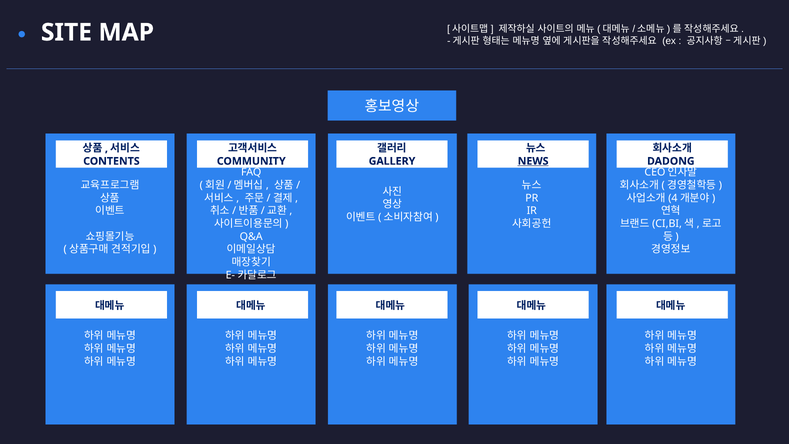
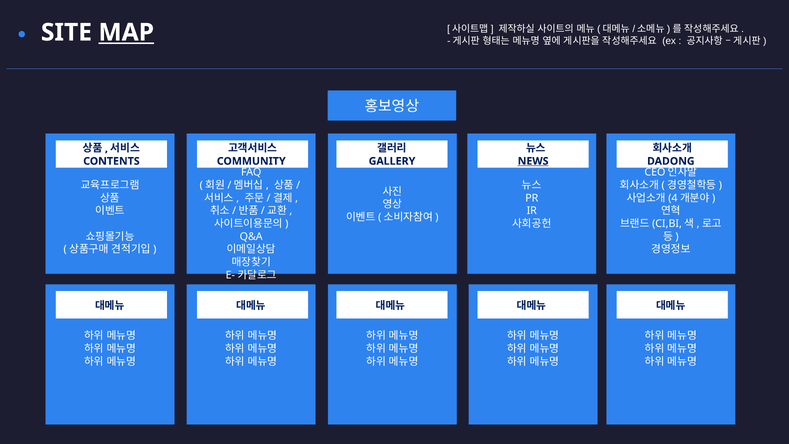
MAP underline: none -> present
